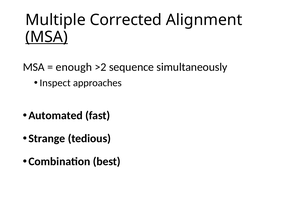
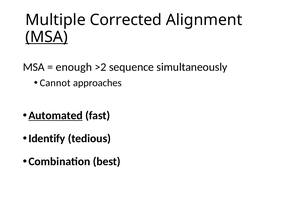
Inspect: Inspect -> Cannot
Automated underline: none -> present
Strange: Strange -> Identify
